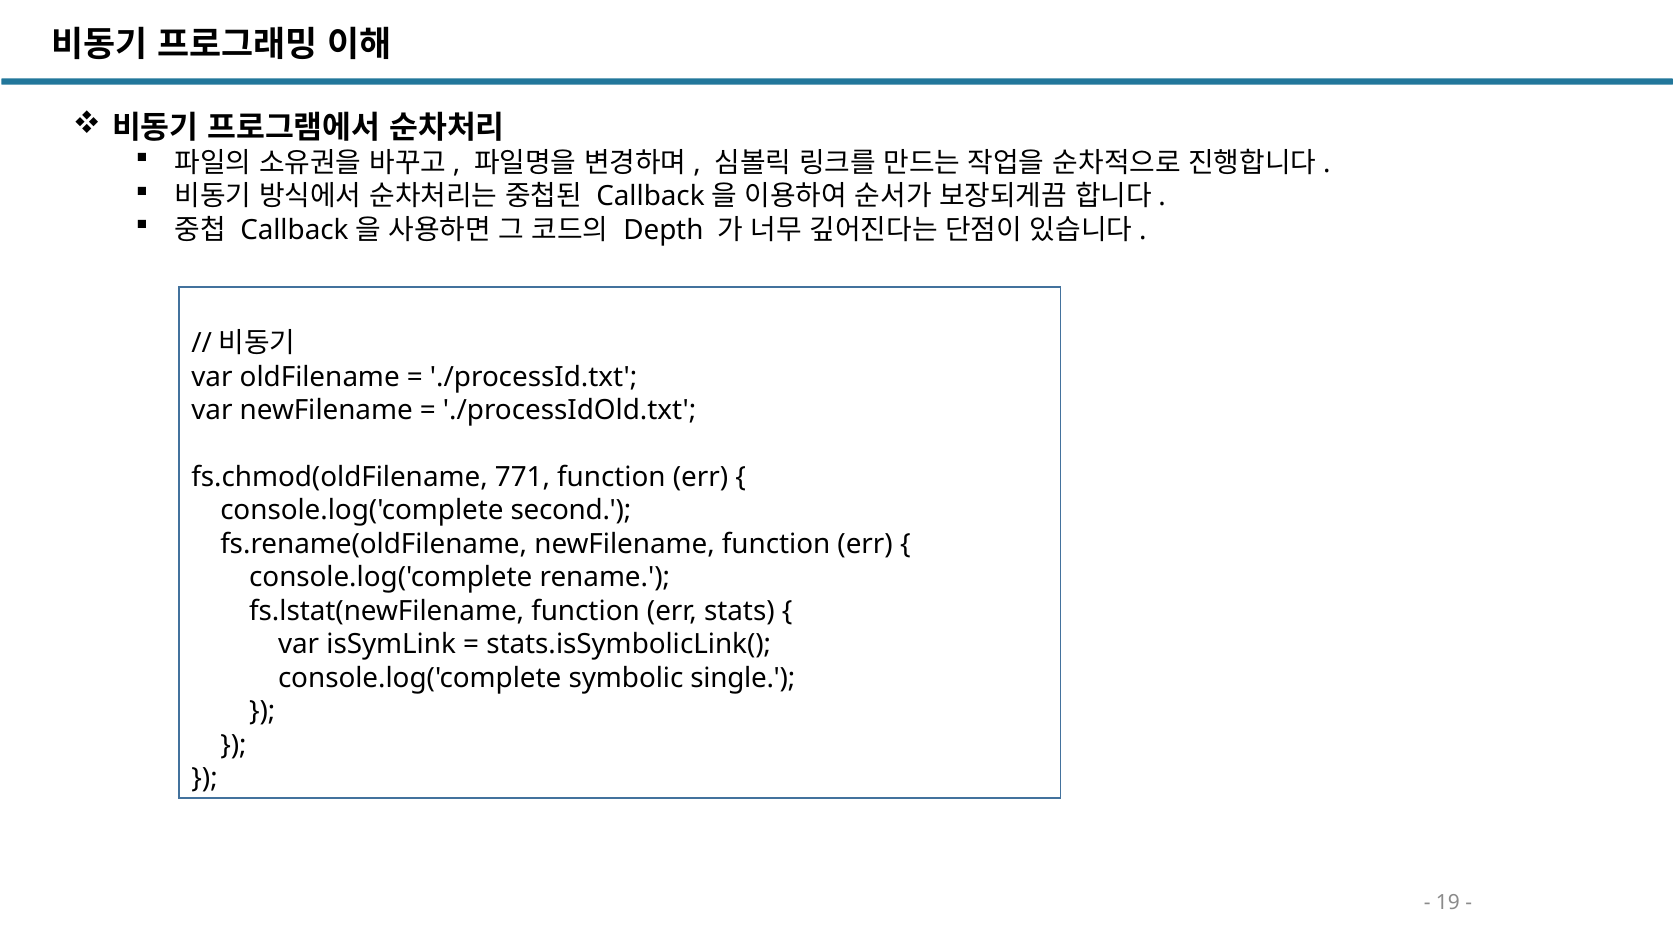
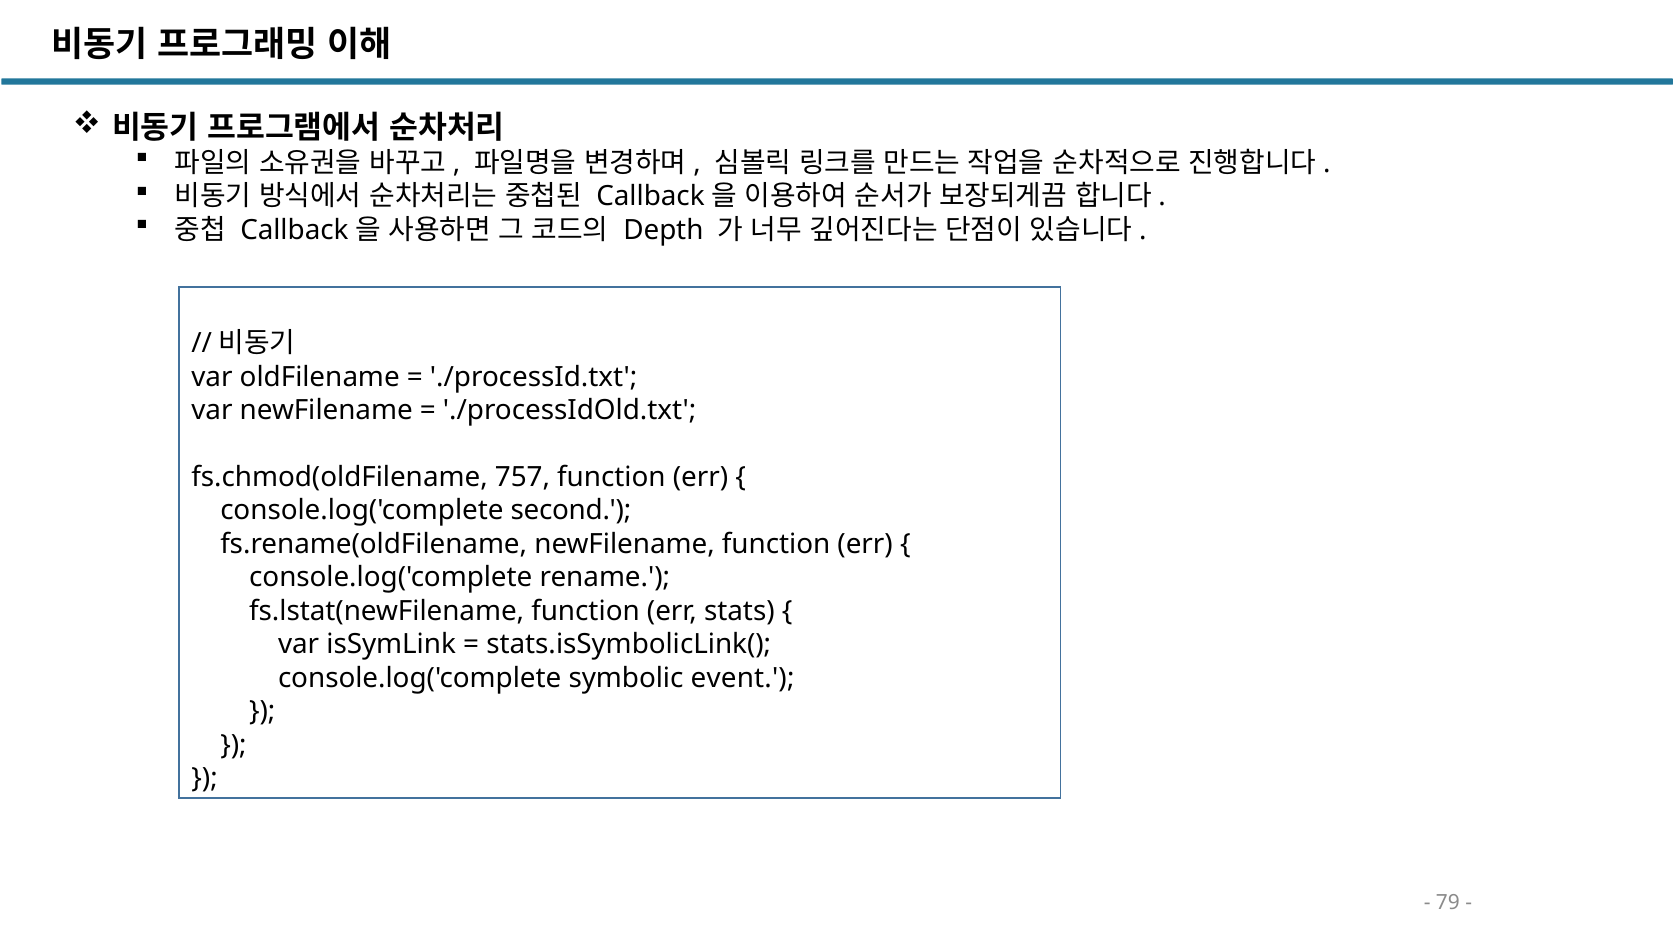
771: 771 -> 757
single: single -> event
19: 19 -> 79
